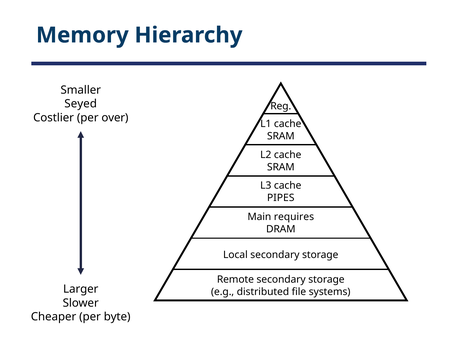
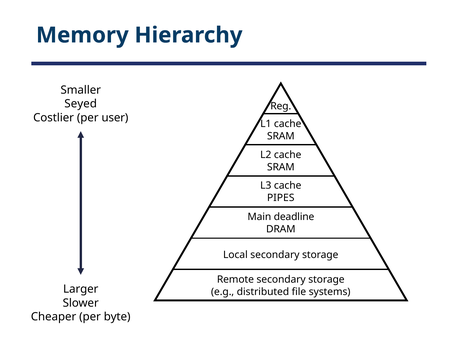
over: over -> user
requires: requires -> deadline
